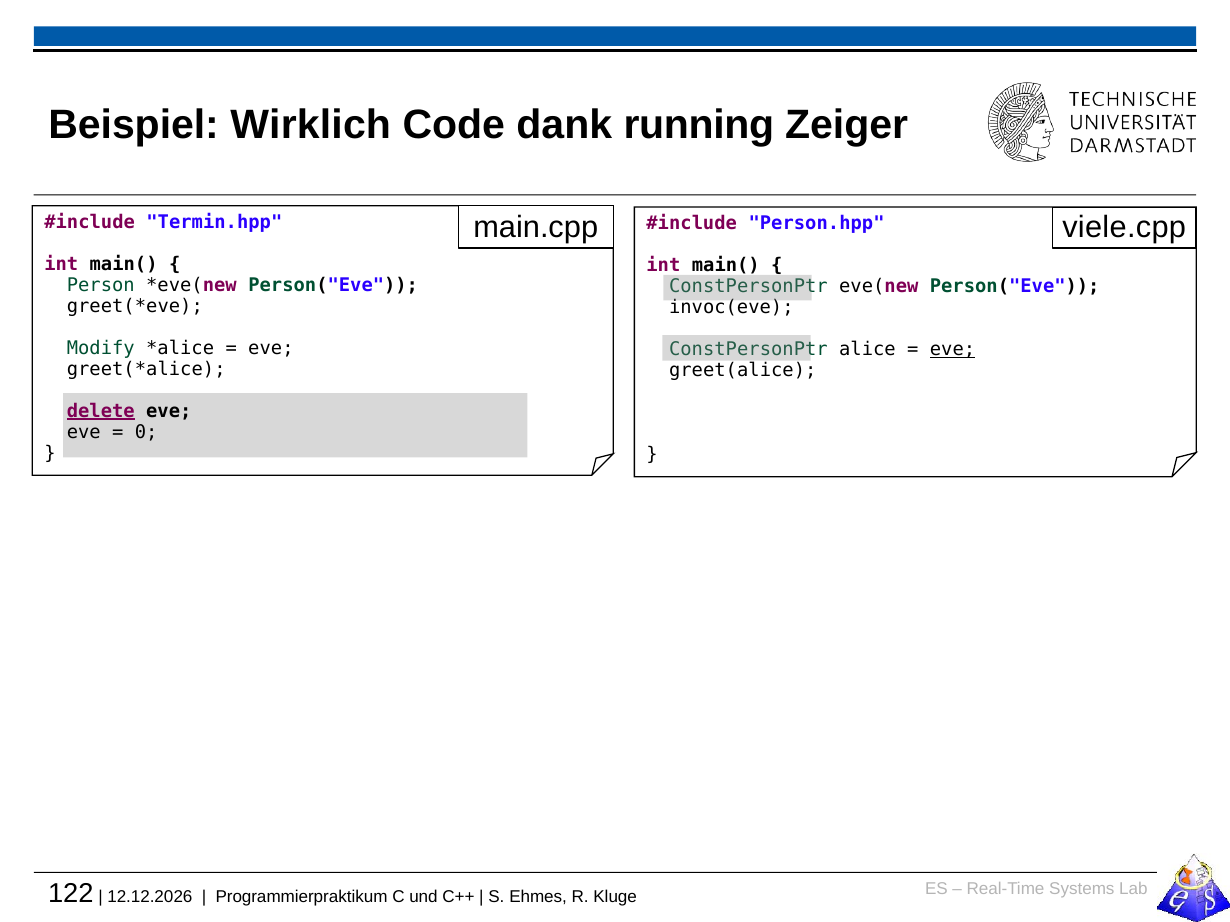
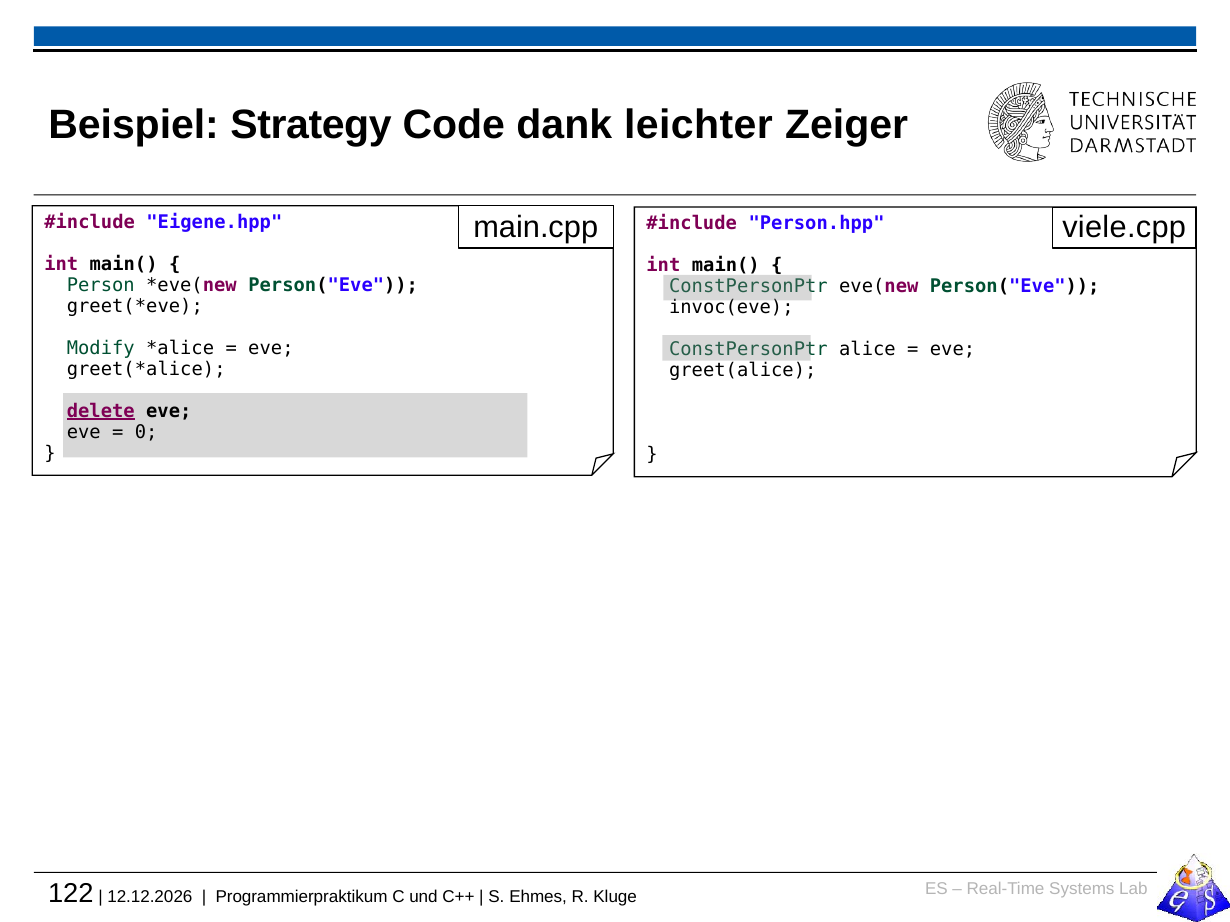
Wirklich: Wirklich -> Strategy
running: running -> leichter
Termin.hpp: Termin.hpp -> Eigene.hpp
eve at (953, 350) underline: present -> none
